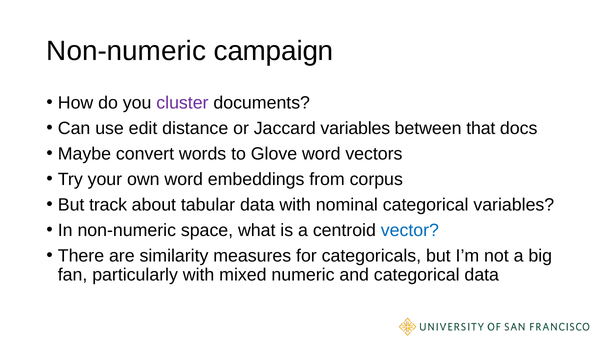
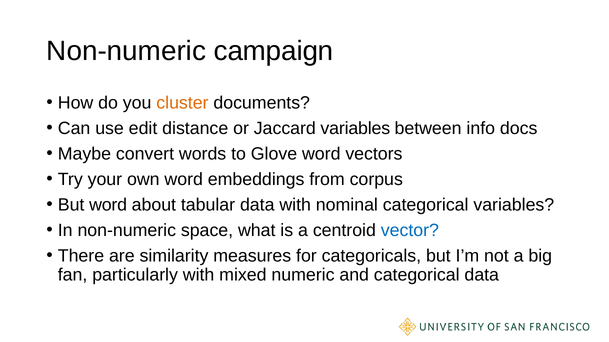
cluster colour: purple -> orange
that: that -> info
But track: track -> word
